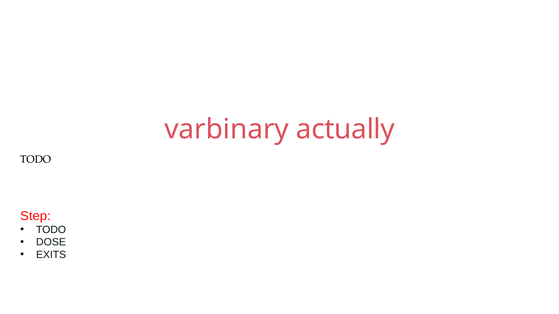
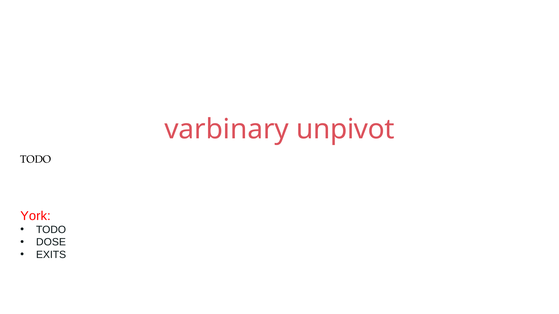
actually: actually -> unpivot
Step: Step -> York
